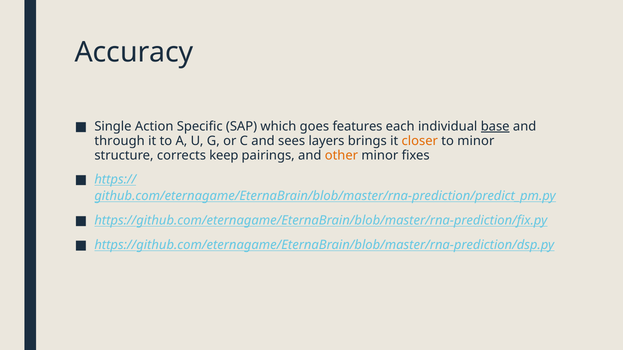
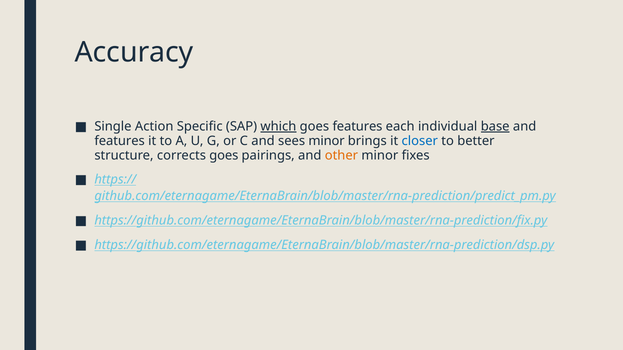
which underline: none -> present
through at (120, 141): through -> features
sees layers: layers -> minor
closer colour: orange -> blue
to minor: minor -> better
corrects keep: keep -> goes
